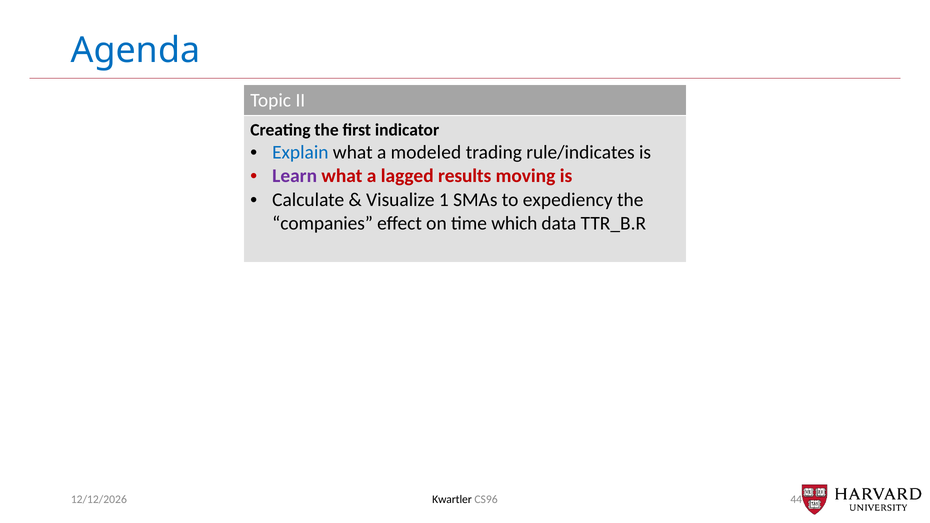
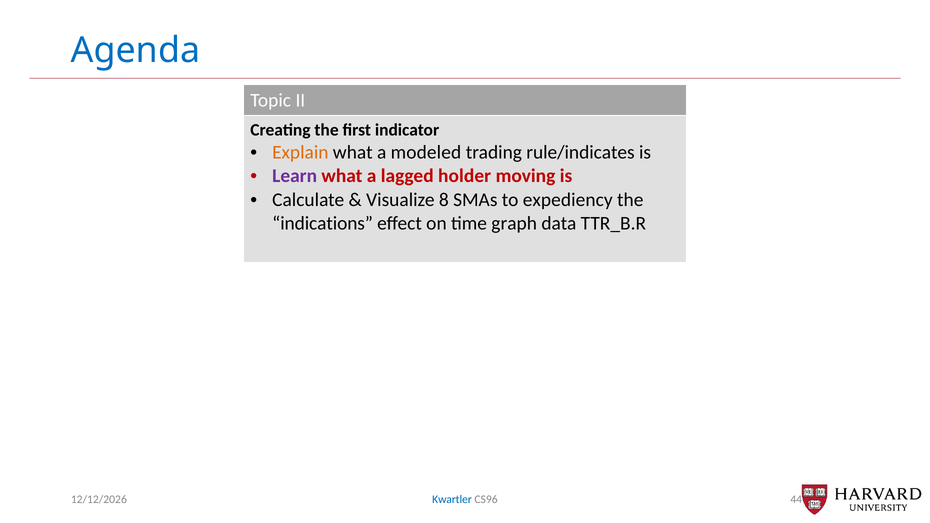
Explain colour: blue -> orange
results: results -> holder
1: 1 -> 8
companies: companies -> indications
which: which -> graph
Kwartler colour: black -> blue
